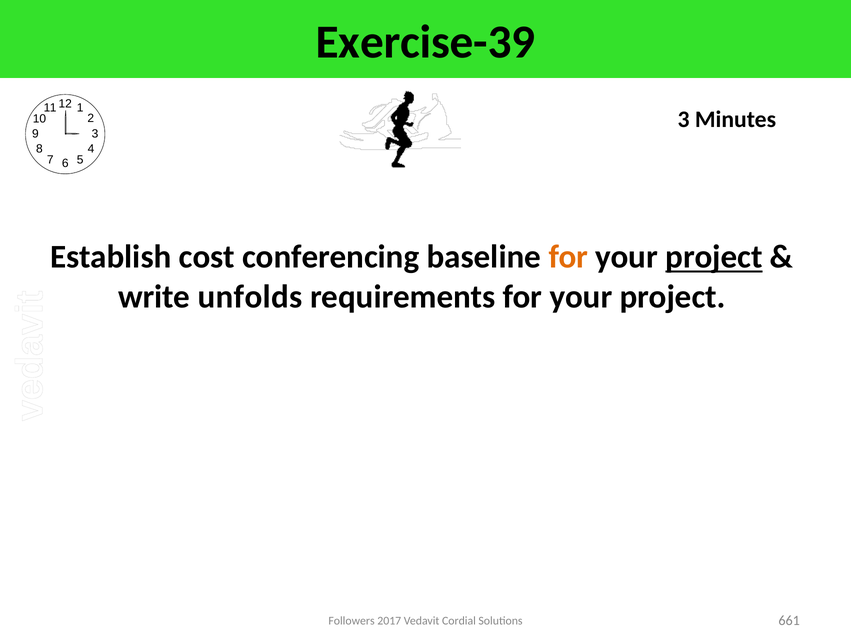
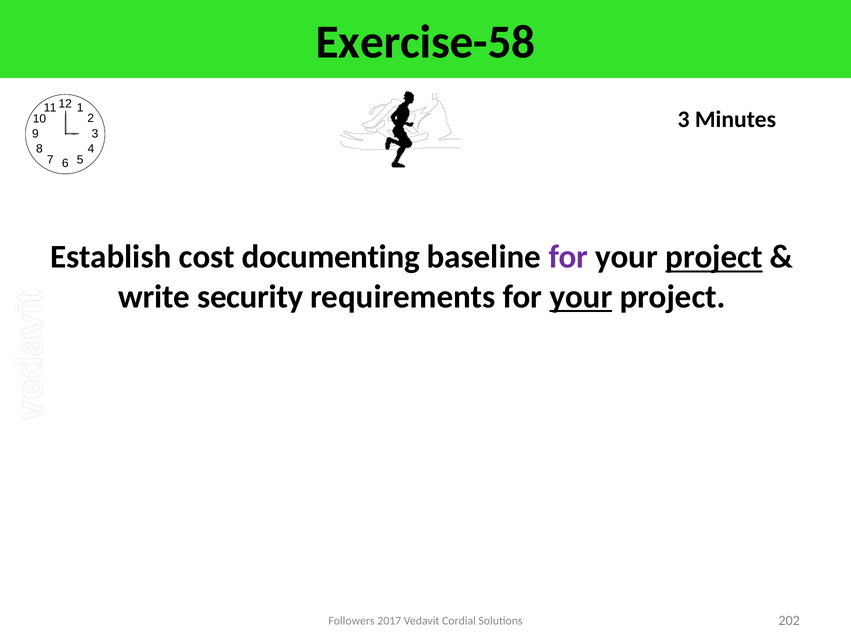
Exercise-39: Exercise-39 -> Exercise-58
conferencing: conferencing -> documenting
for at (568, 257) colour: orange -> purple
unfolds: unfolds -> security
your at (581, 297) underline: none -> present
661: 661 -> 202
